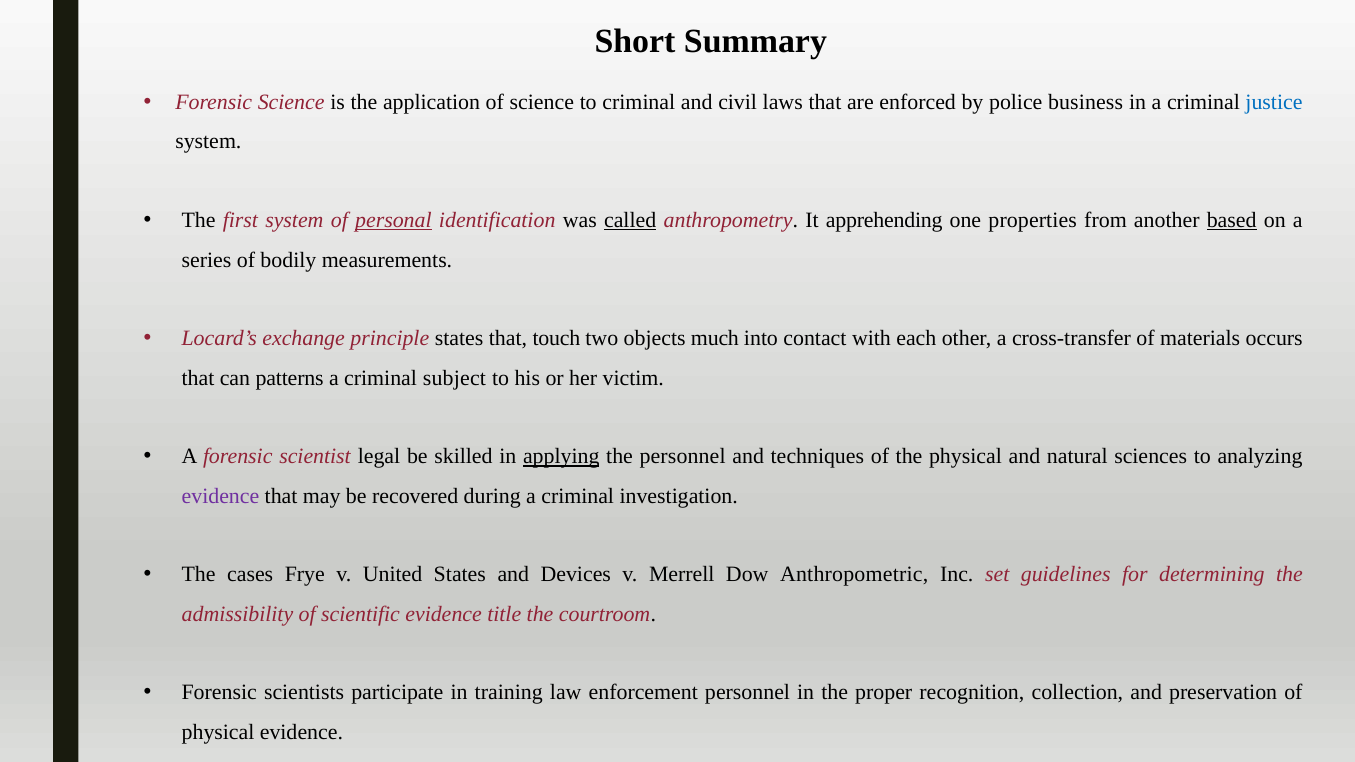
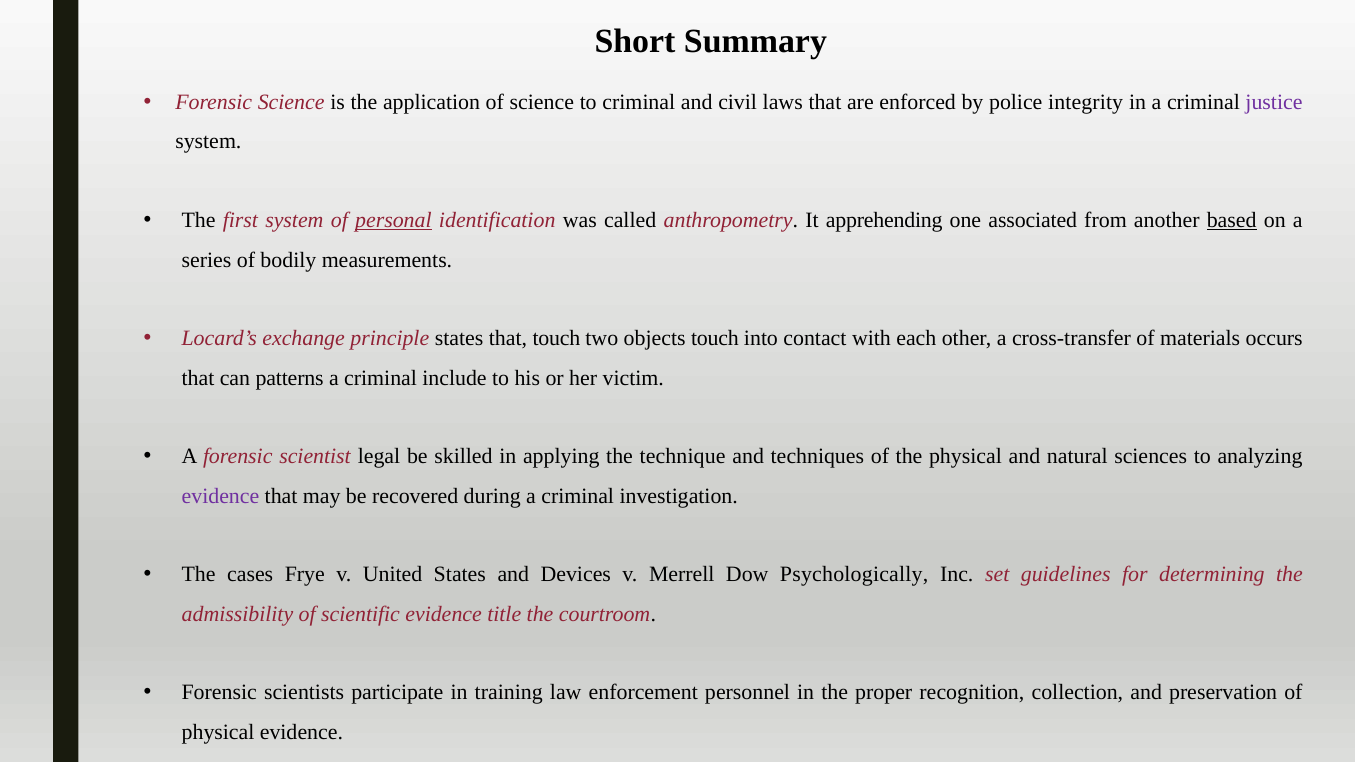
business: business -> integrity
justice colour: blue -> purple
called underline: present -> none
properties: properties -> associated
objects much: much -> touch
subject: subject -> include
applying underline: present -> none
the personnel: personnel -> technique
Anthropometric: Anthropometric -> Psychologically
